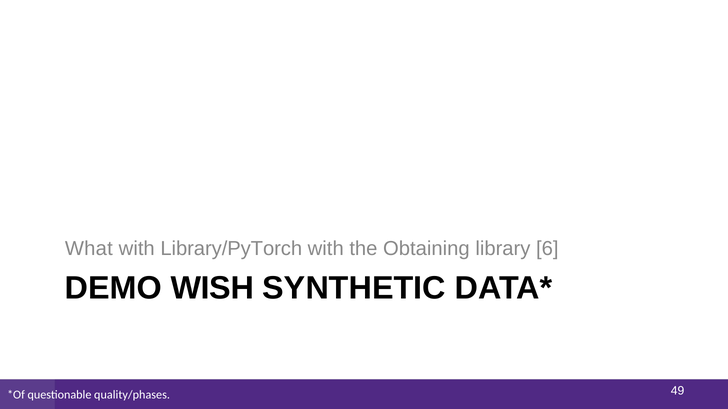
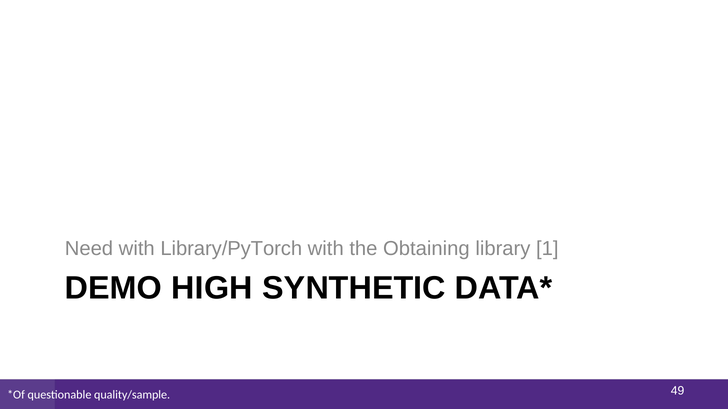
What: What -> Need
6: 6 -> 1
WISH: WISH -> HIGH
quality/phases: quality/phases -> quality/sample
